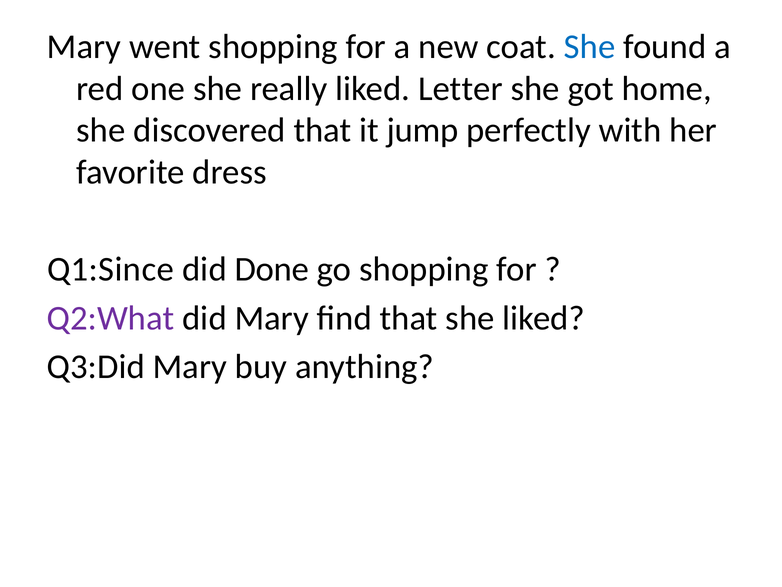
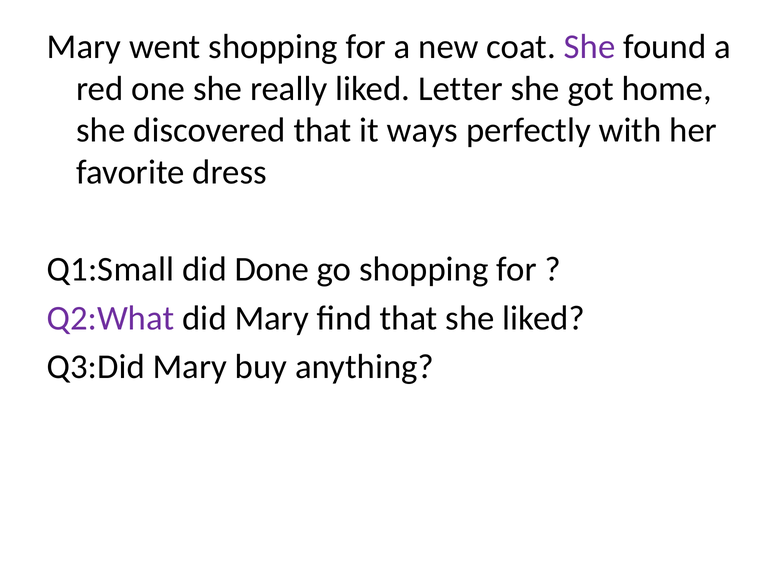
She at (590, 47) colour: blue -> purple
jump: jump -> ways
Q1:Since: Q1:Since -> Q1:Small
